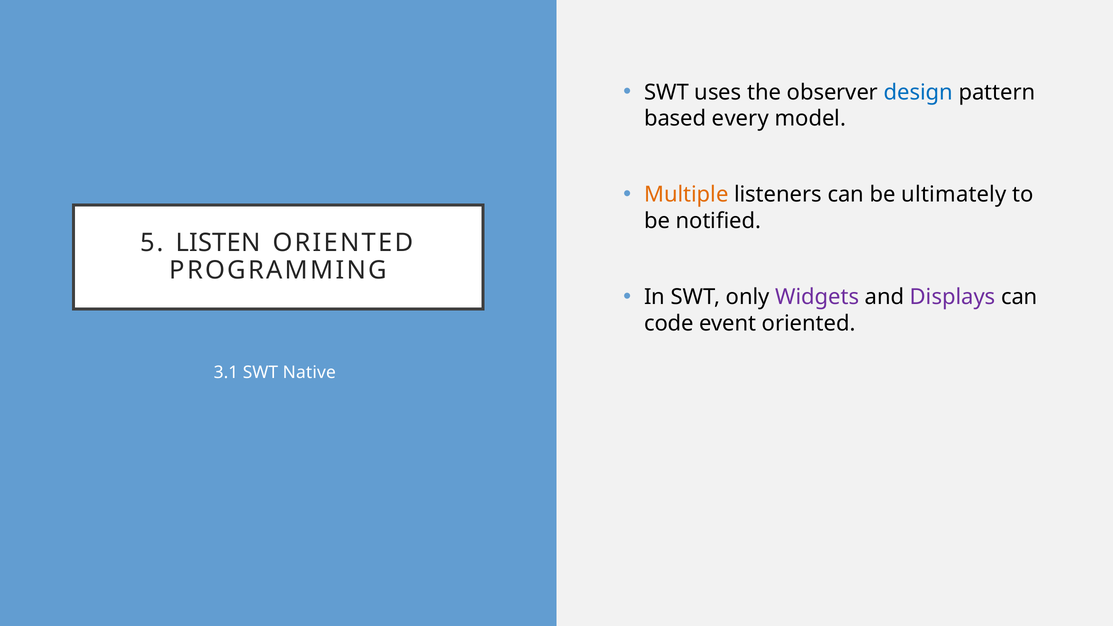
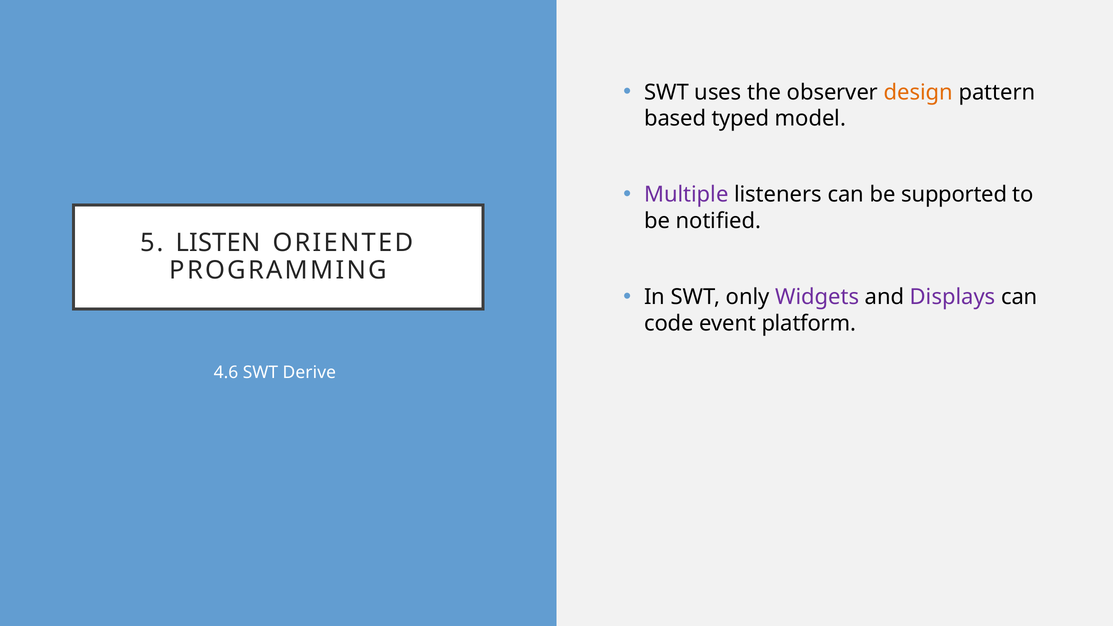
design colour: blue -> orange
every: every -> typed
Multiple colour: orange -> purple
ultimately: ultimately -> supported
event oriented: oriented -> platform
3.1: 3.1 -> 4.6
Native: Native -> Derive
